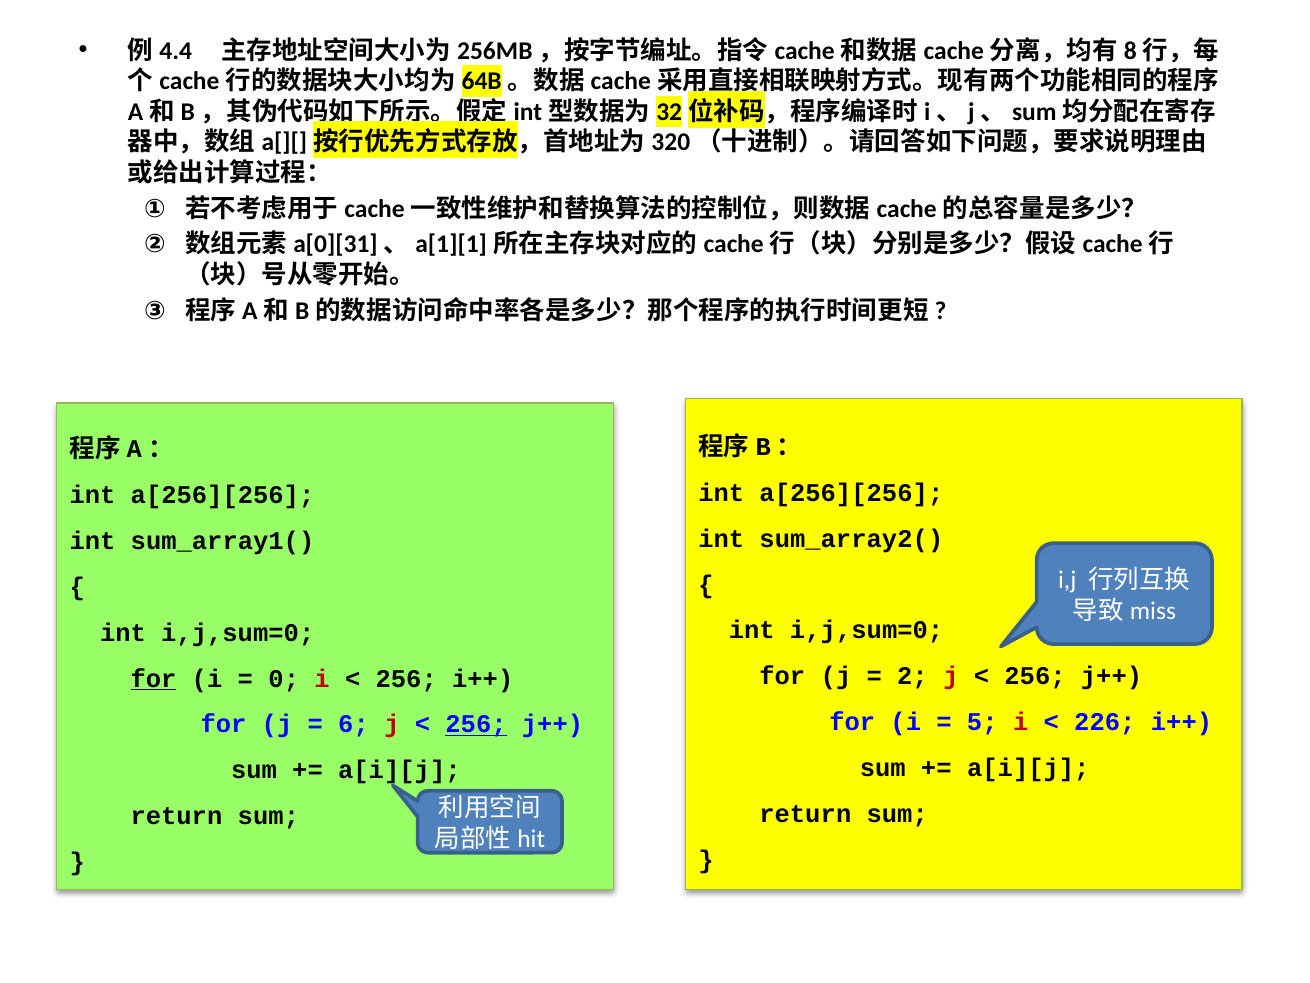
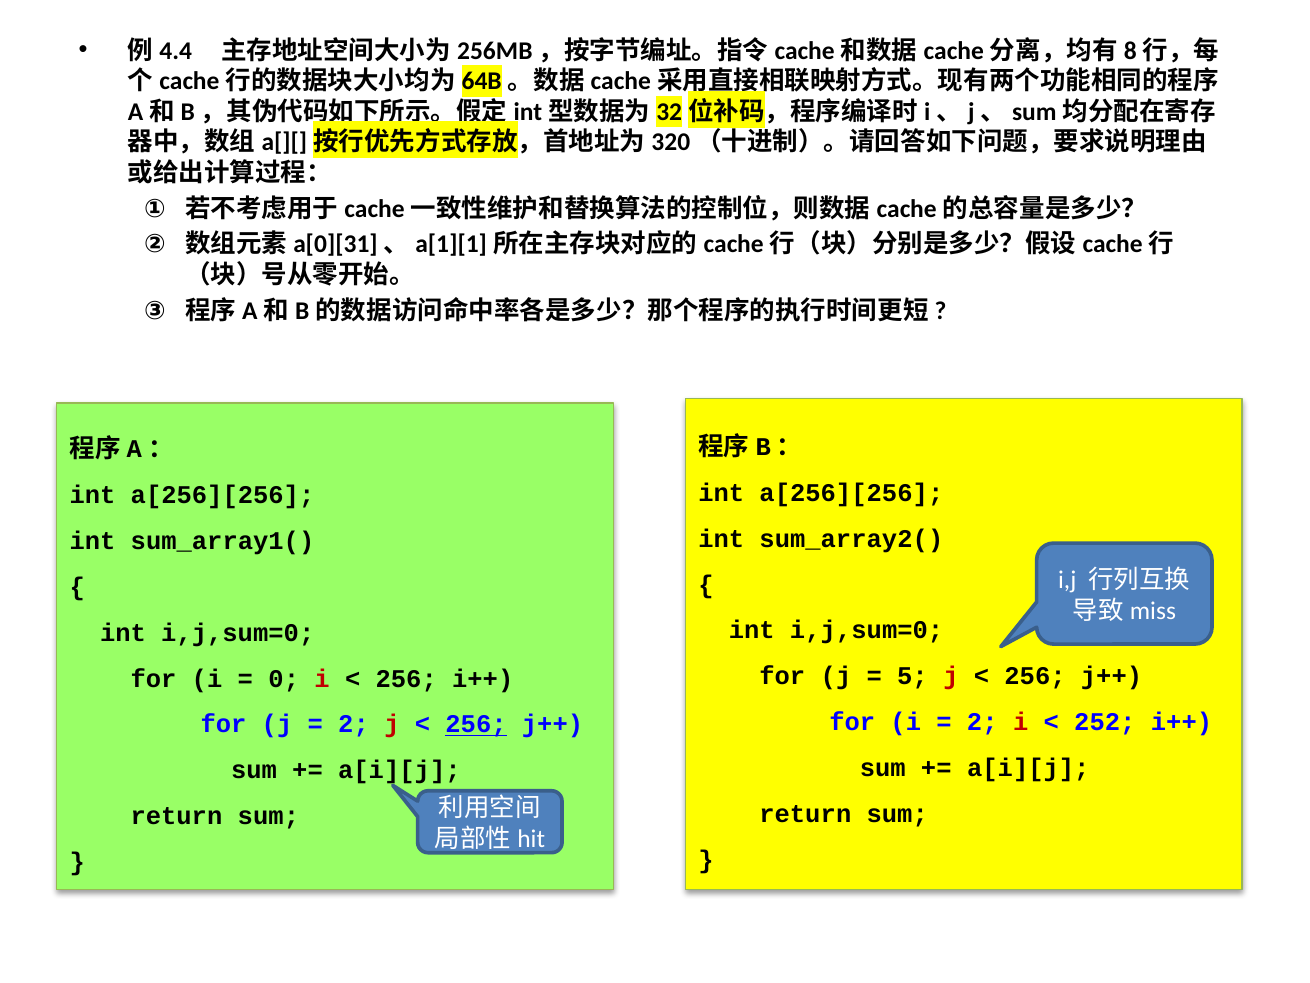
2: 2 -> 5
for at (154, 678) underline: present -> none
5 at (982, 722): 5 -> 2
226: 226 -> 252
6 at (353, 724): 6 -> 2
